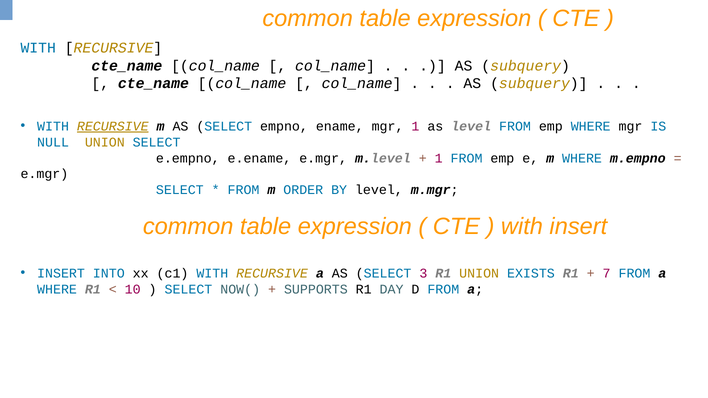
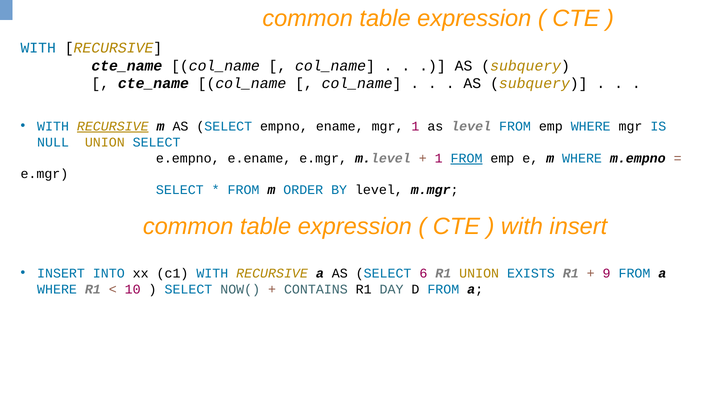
FROM at (467, 158) underline: none -> present
3: 3 -> 6
7: 7 -> 9
SUPPORTS: SUPPORTS -> CONTAINS
